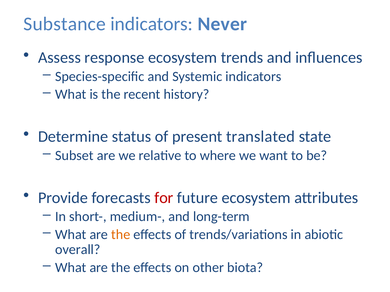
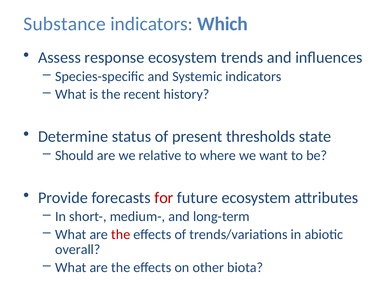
Never: Never -> Which
translated: translated -> thresholds
Subset: Subset -> Should
the at (121, 235) colour: orange -> red
